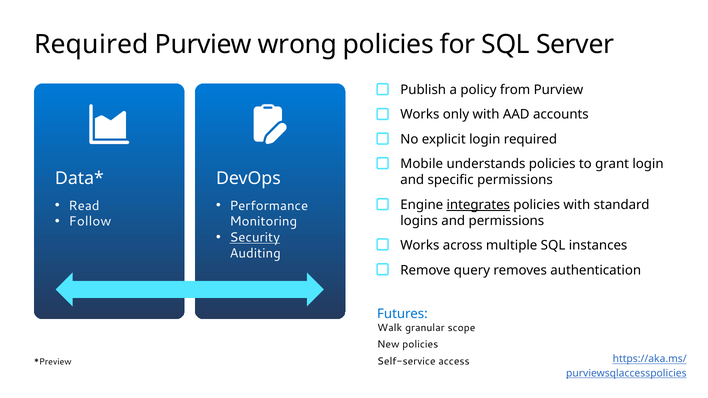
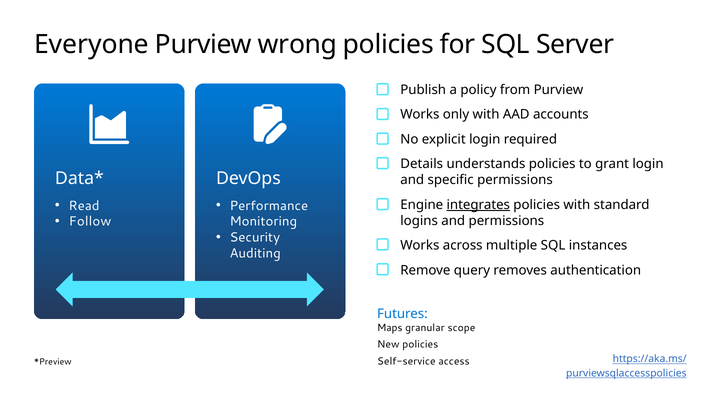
Required at (91, 44): Required -> Everyone
Mobile: Mobile -> Details
Security underline: present -> none
Walk: Walk -> Maps
